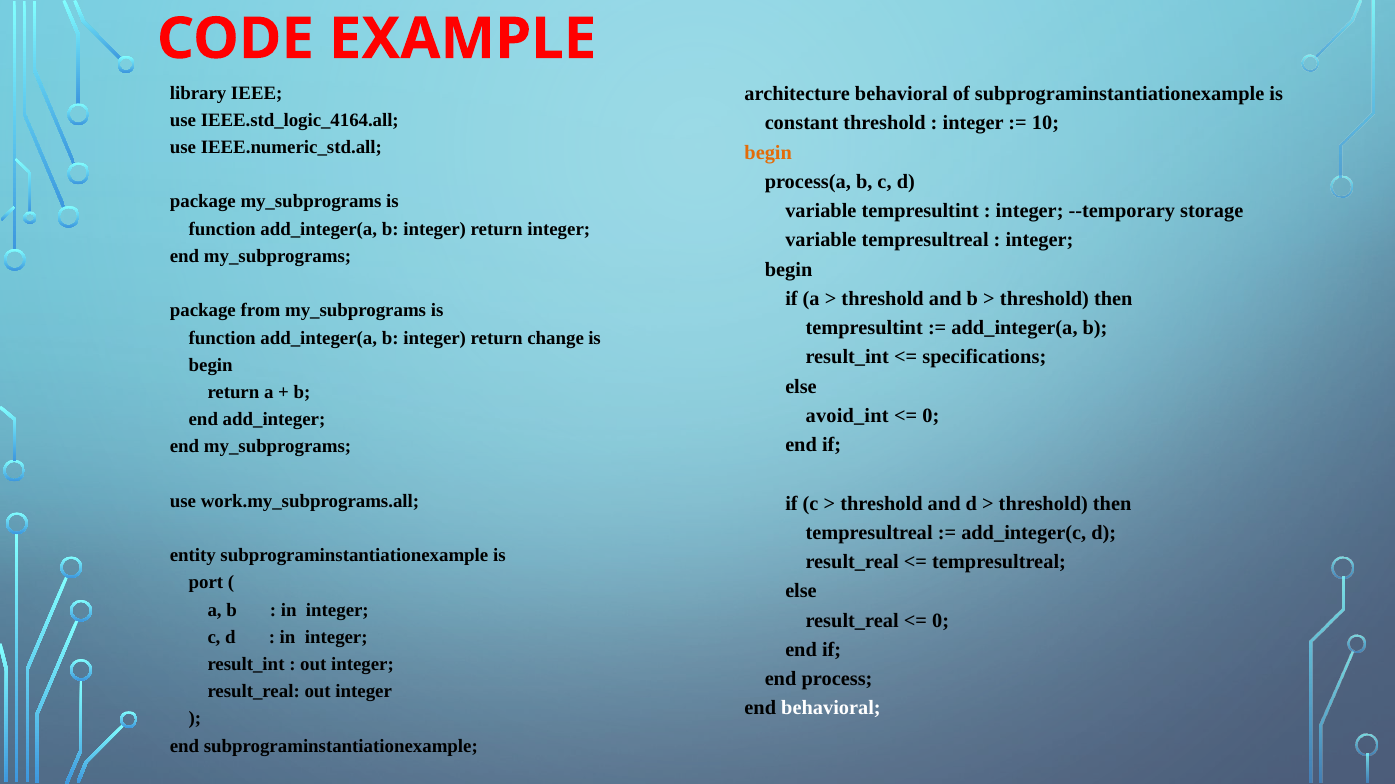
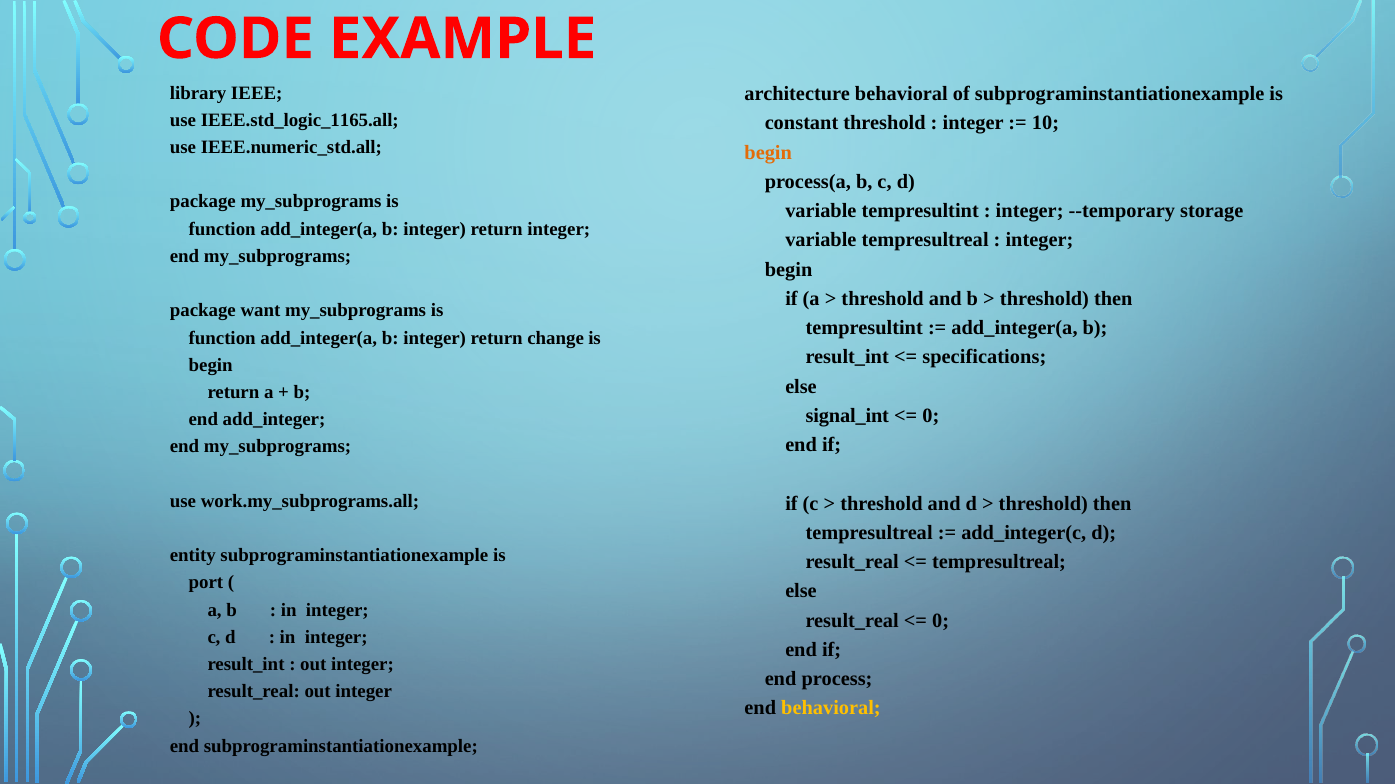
IEEE.std_logic_4164.all: IEEE.std_logic_4164.all -> IEEE.std_logic_1165.all
from: from -> want
avoid_int: avoid_int -> signal_int
behavioral at (831, 709) colour: white -> yellow
